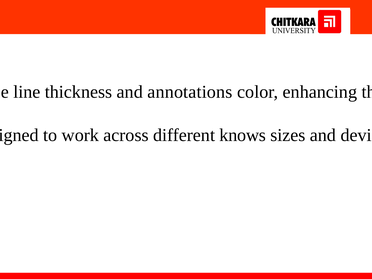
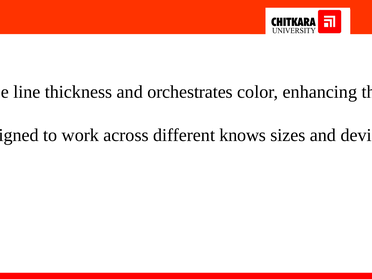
annotations: annotations -> orchestrates
